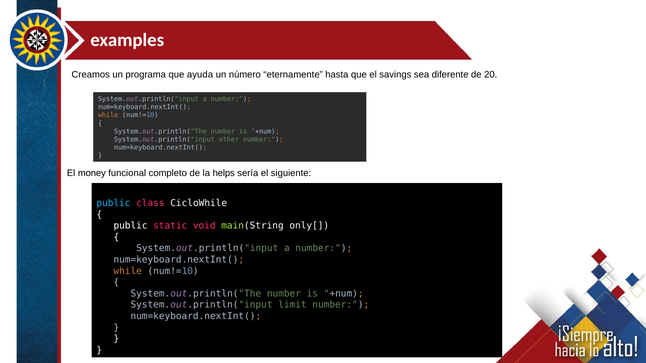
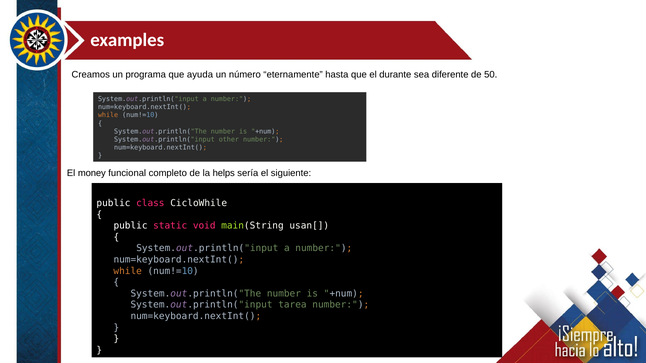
savings: savings -> durante
20: 20 -> 50
public at (114, 203) colour: light blue -> white
only[: only[ -> usan[
limit: limit -> tarea
